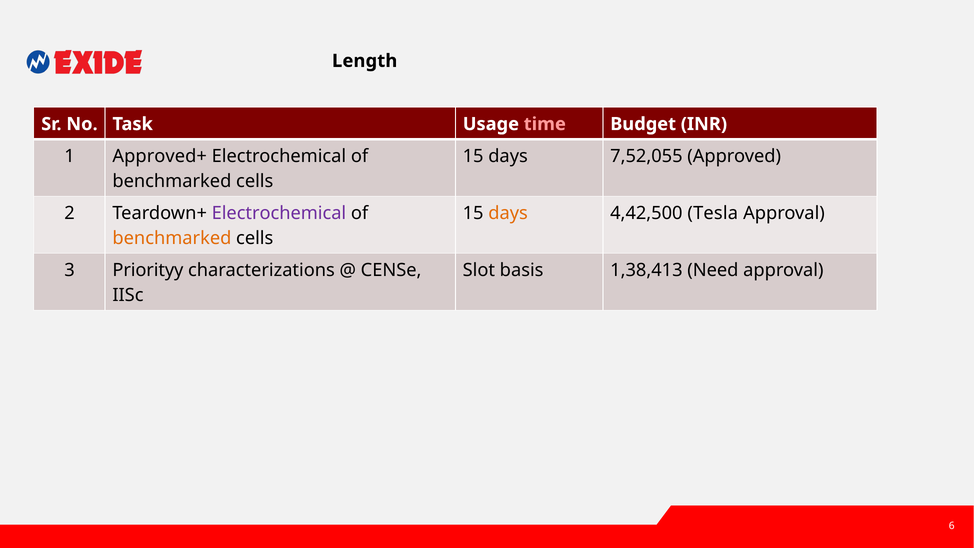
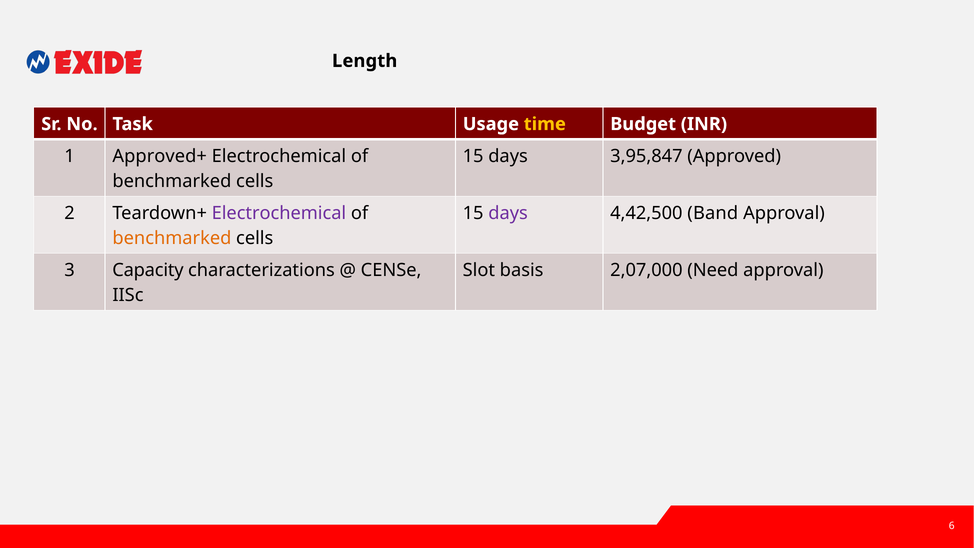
time colour: pink -> yellow
7,52,055: 7,52,055 -> 3,95,847
days at (508, 213) colour: orange -> purple
Tesla: Tesla -> Band
Priorityy: Priorityy -> Capacity
1,38,413: 1,38,413 -> 2,07,000
